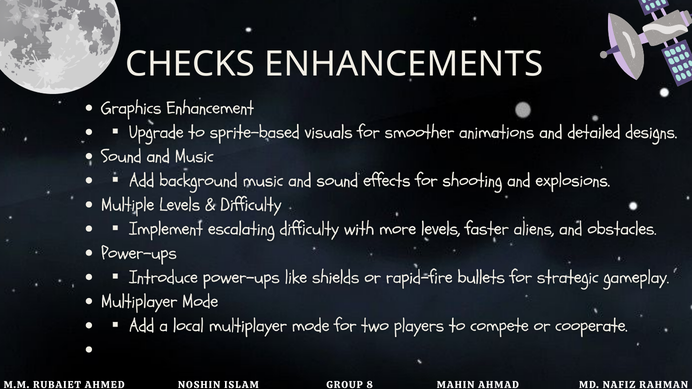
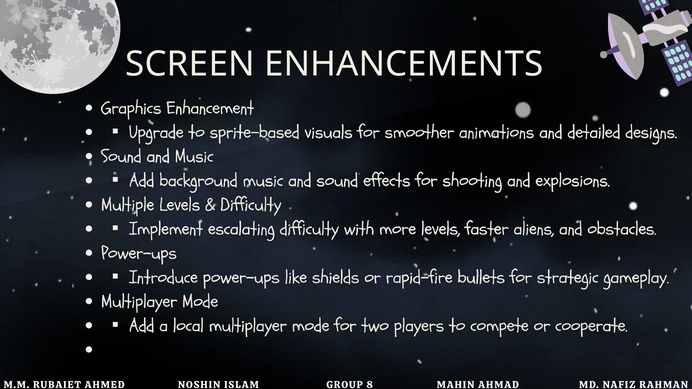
CHECKS: CHECKS -> SCREEN
